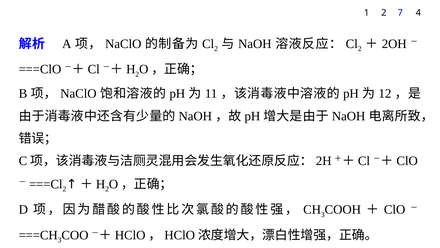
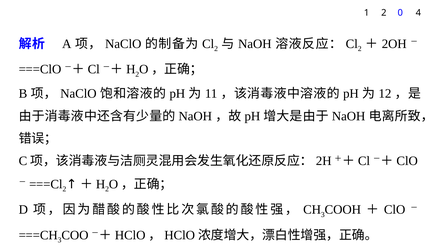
7: 7 -> 0
